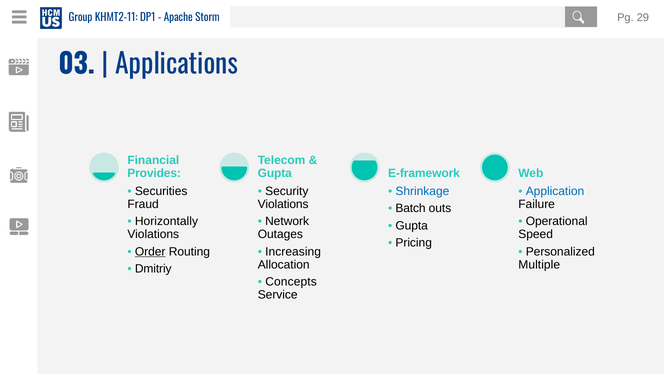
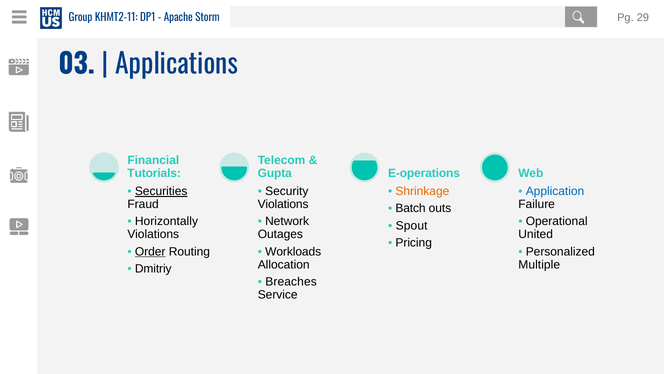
Provides: Provides -> Tutorials
E-framework: E-framework -> E-operations
Securities underline: none -> present
Shrinkage colour: blue -> orange
Gupta at (412, 225): Gupta -> Spout
Speed: Speed -> United
Increasing: Increasing -> Workloads
Concepts: Concepts -> Breaches
